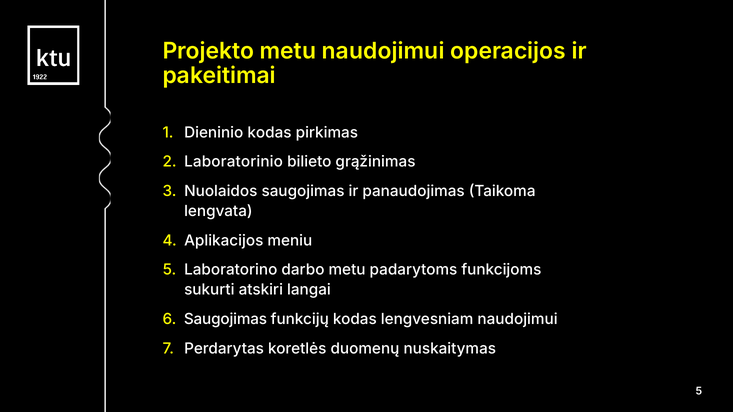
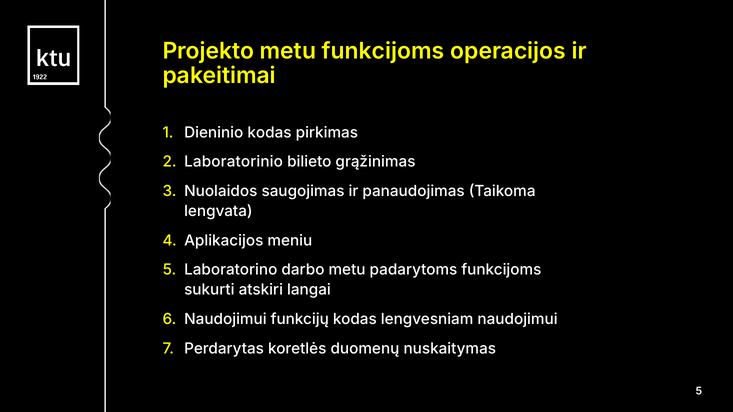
metu naudojimui: naudojimui -> funkcijoms
Saugojimas at (225, 319): Saugojimas -> Naudojimui
